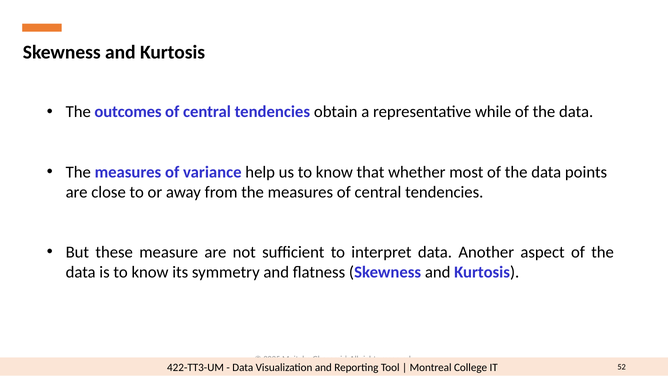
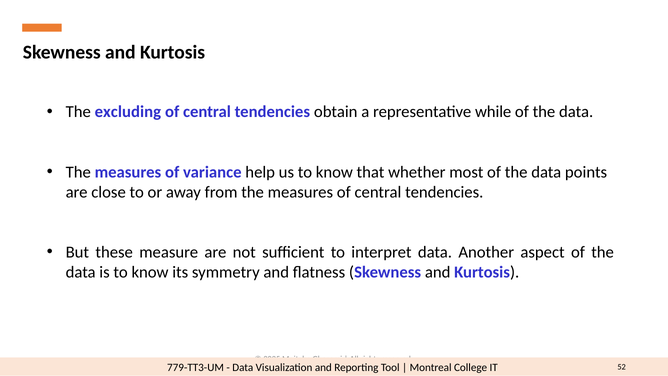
outcomes: outcomes -> excluding
422-TT3-UM: 422-TT3-UM -> 779-TT3-UM
